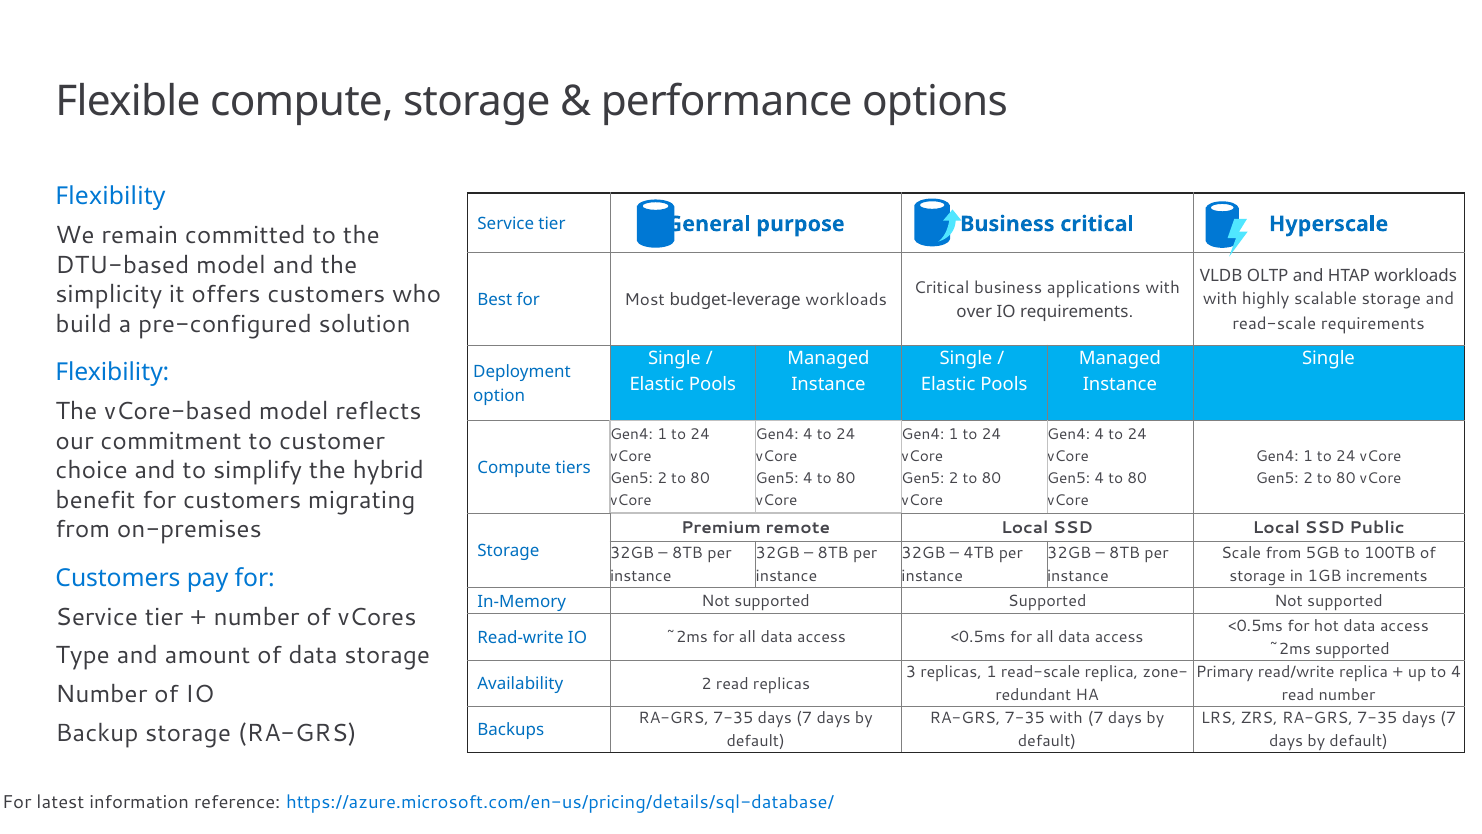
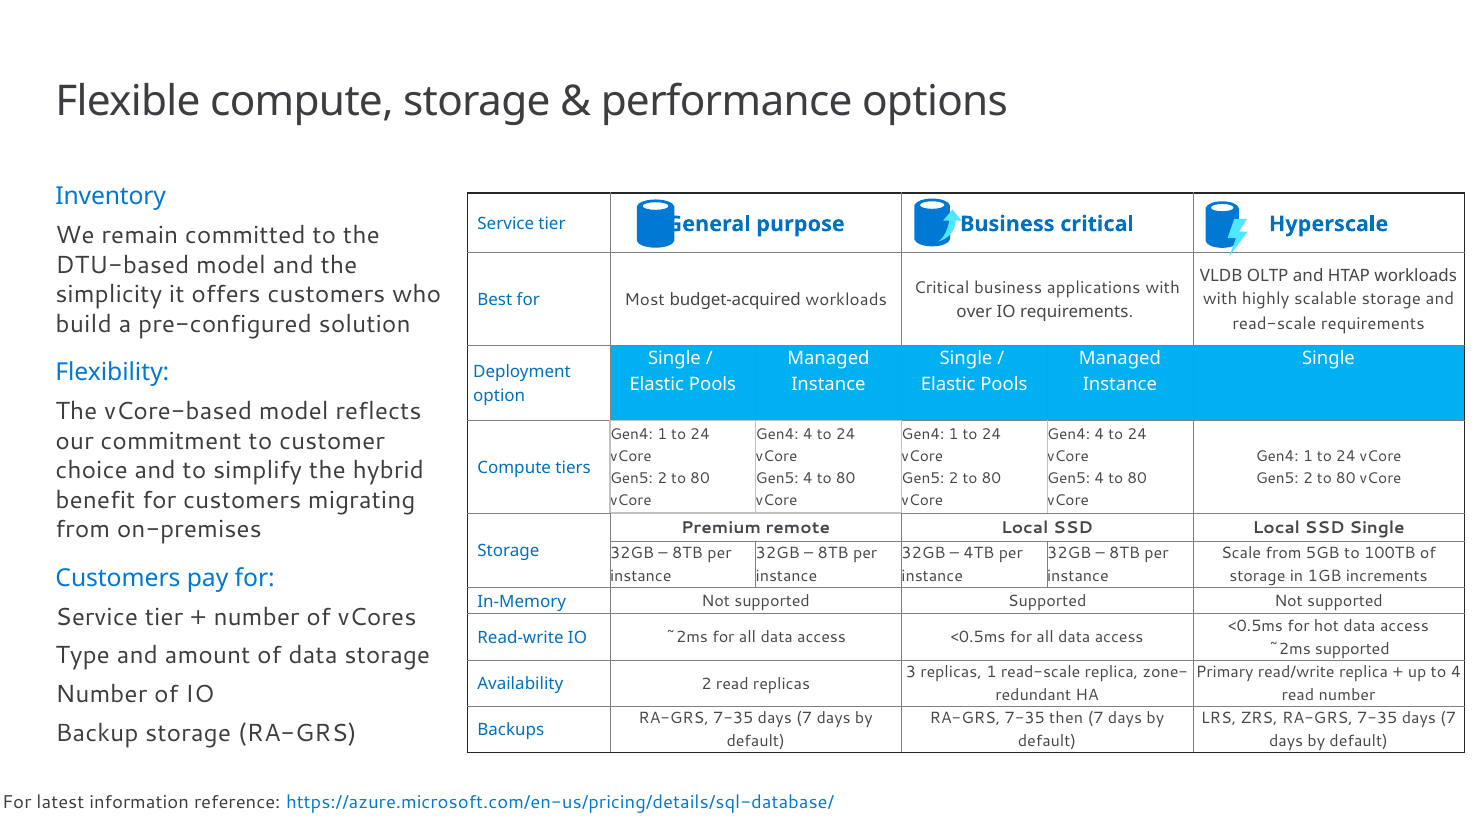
Flexibility at (110, 196): Flexibility -> Inventory
budget-leverage: budget-leverage -> budget-acquired
SSD Public: Public -> Single
7-35 with: with -> then
